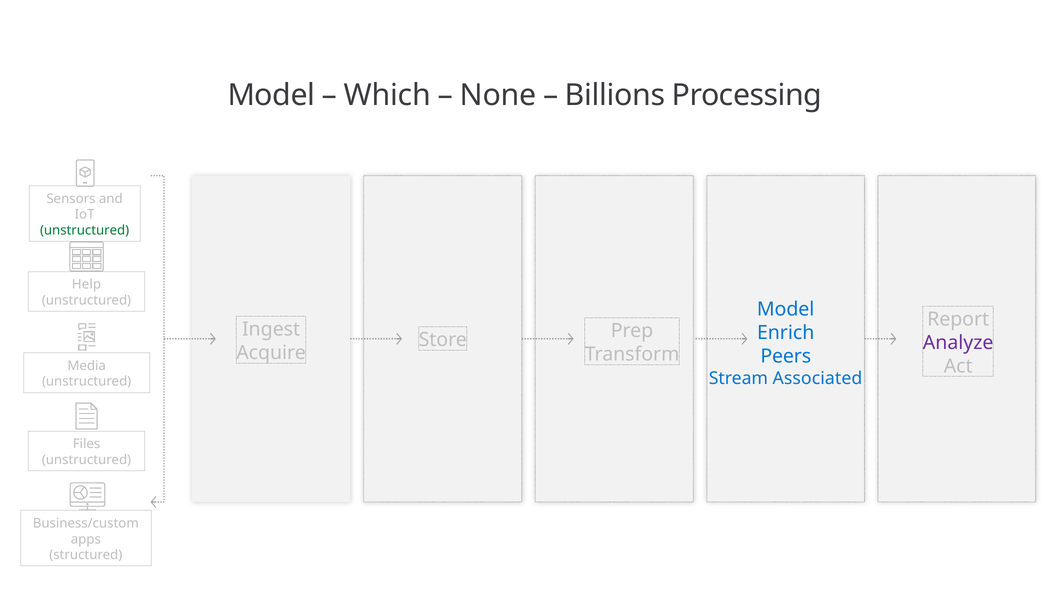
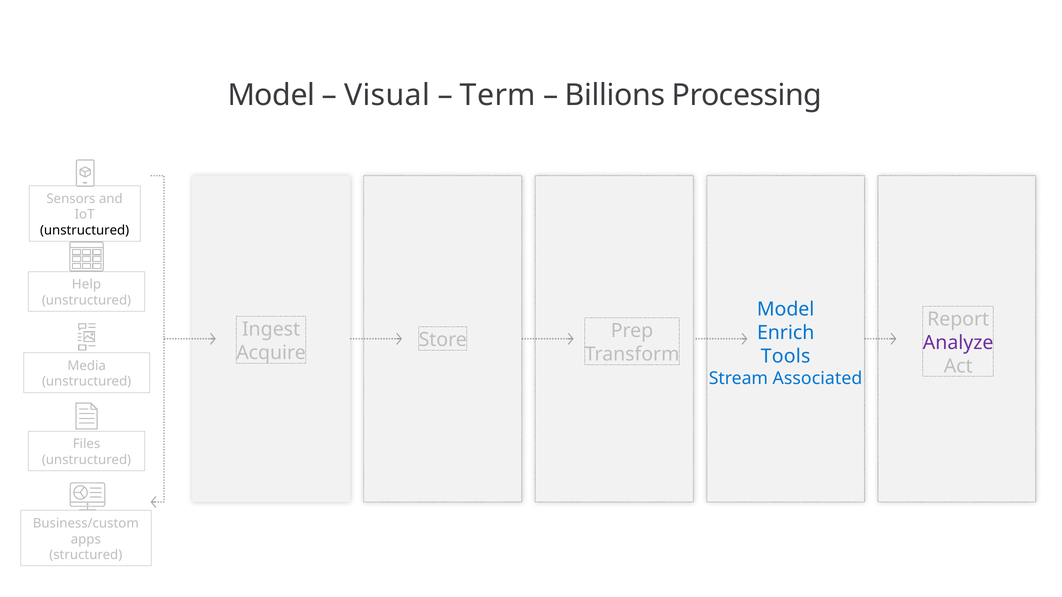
Which: Which -> Visual
None: None -> Term
unstructured at (85, 231) colour: green -> black
Peers: Peers -> Tools
